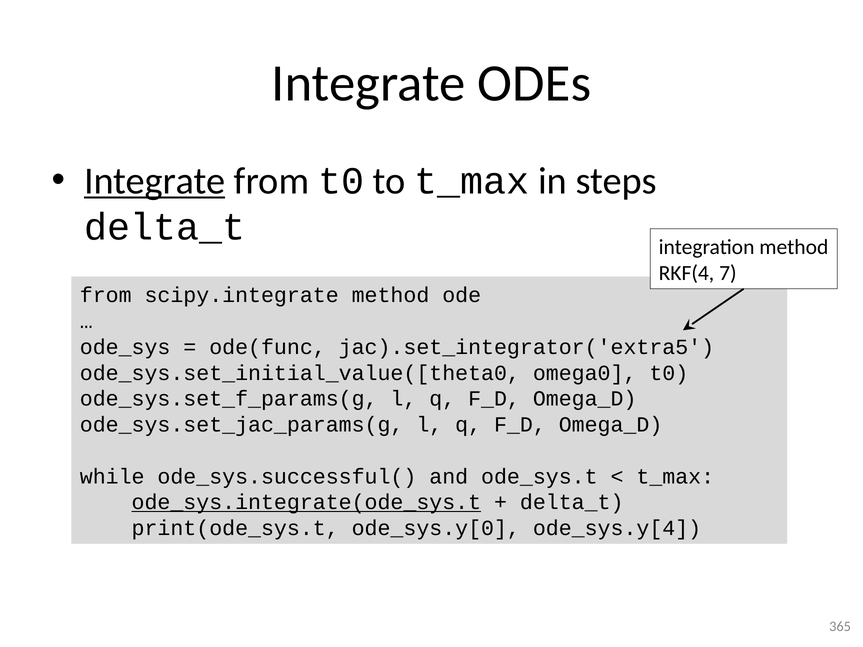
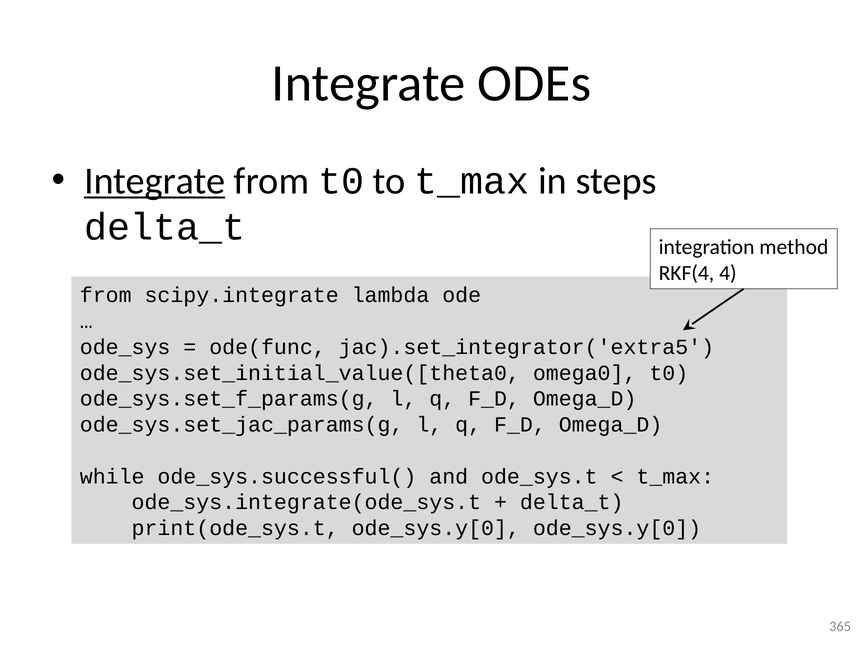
7: 7 -> 4
scipy.integrate method: method -> lambda
ode_sys.integrate(ode_sys.t underline: present -> none
ode_sys.y[0 ode_sys.y[4: ode_sys.y[4 -> ode_sys.y[0
